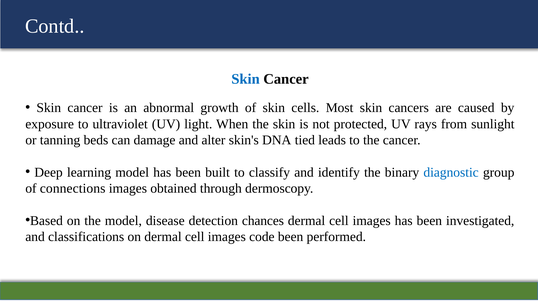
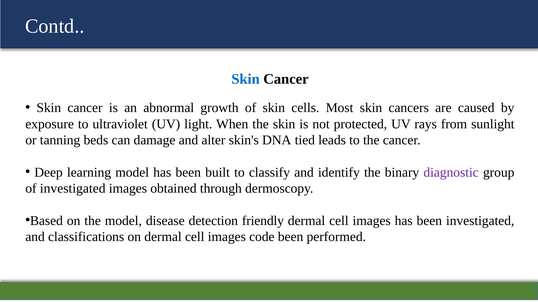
diagnostic colour: blue -> purple
of connections: connections -> investigated
chances: chances -> friendly
